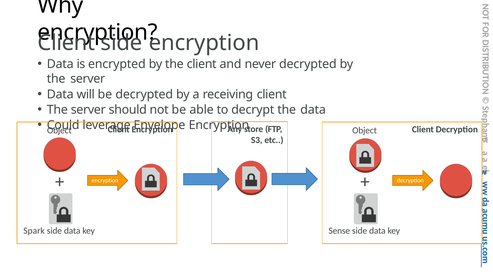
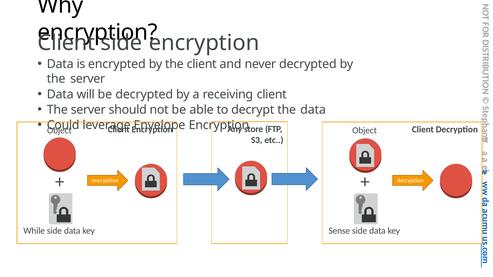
Spark: Spark -> While
